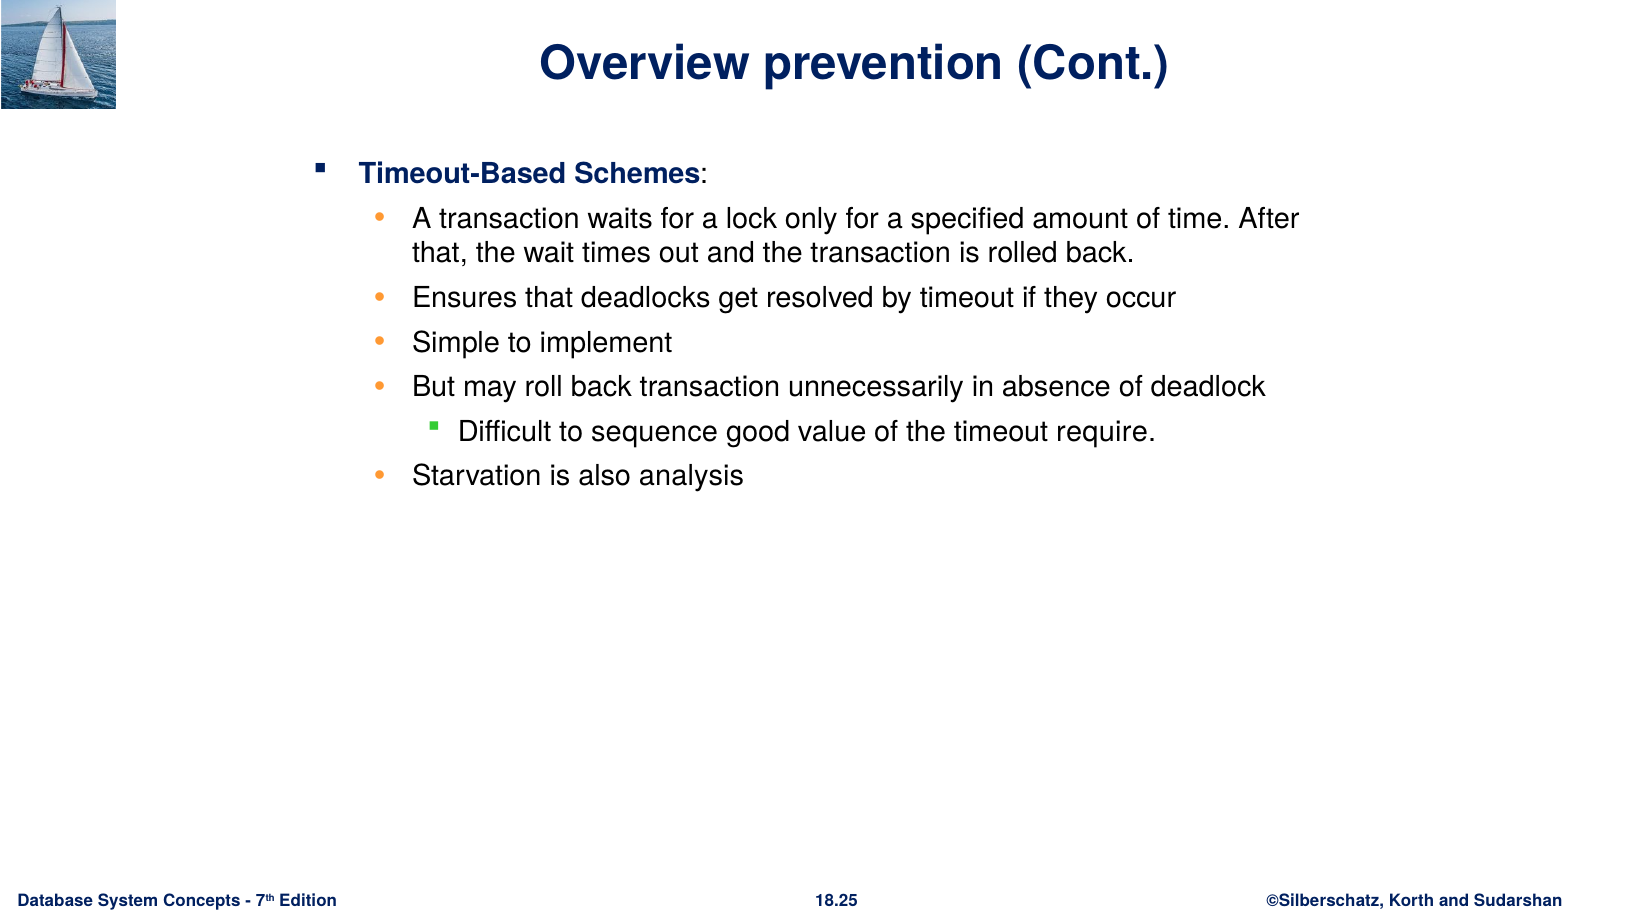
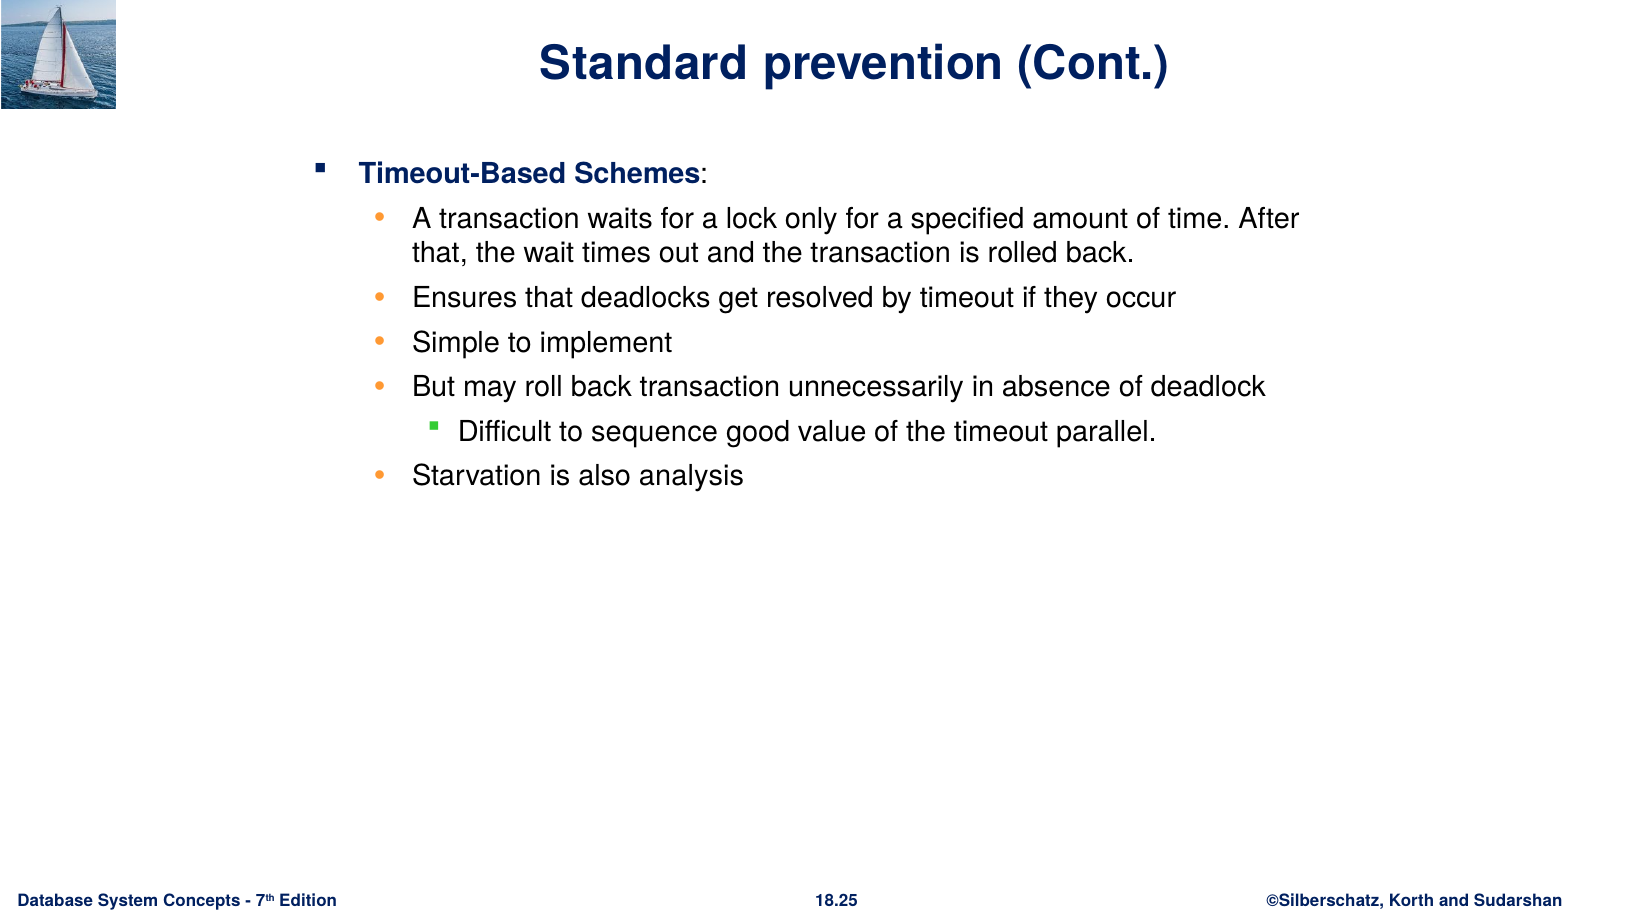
Overview: Overview -> Standard
require: require -> parallel
